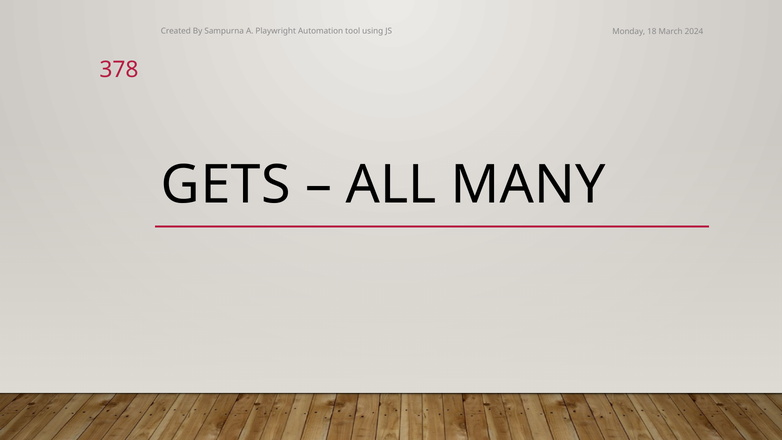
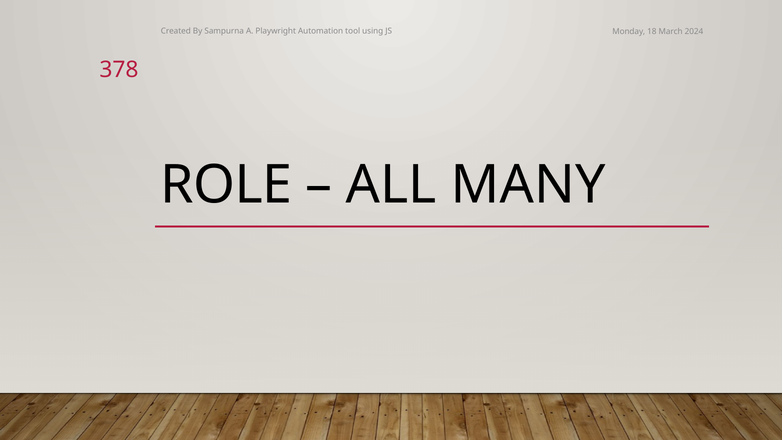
GETS: GETS -> ROLE
